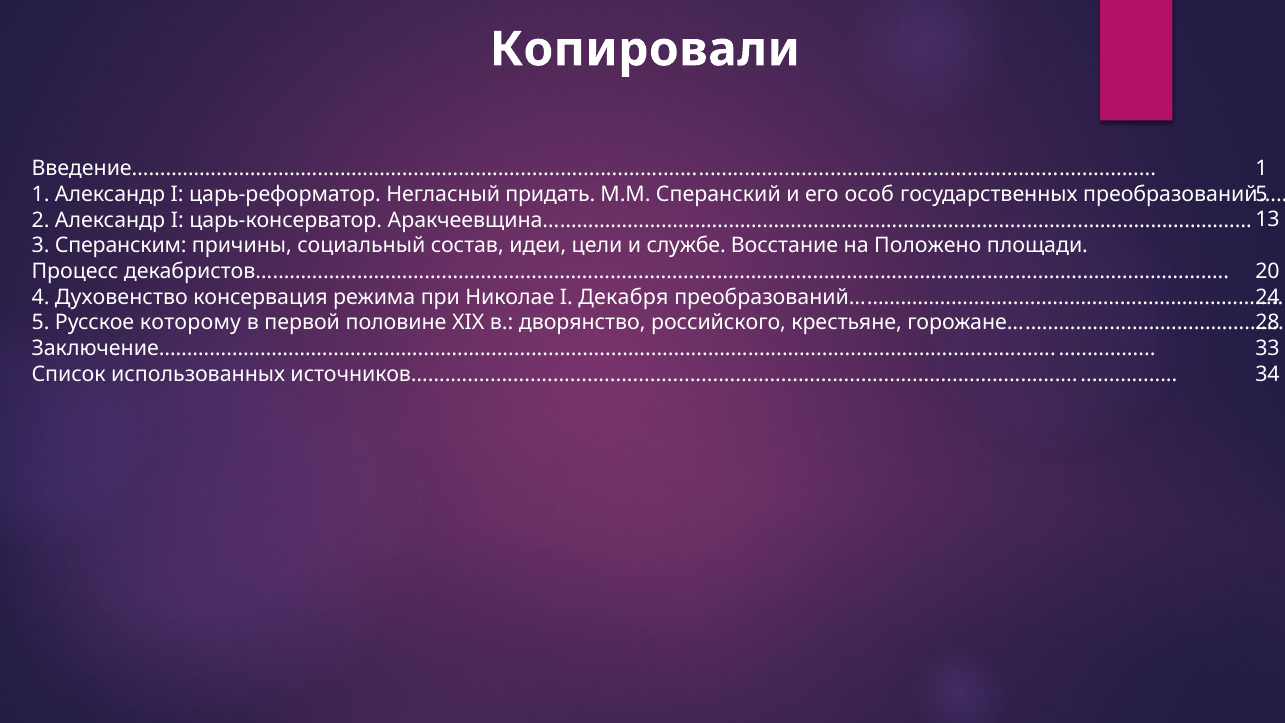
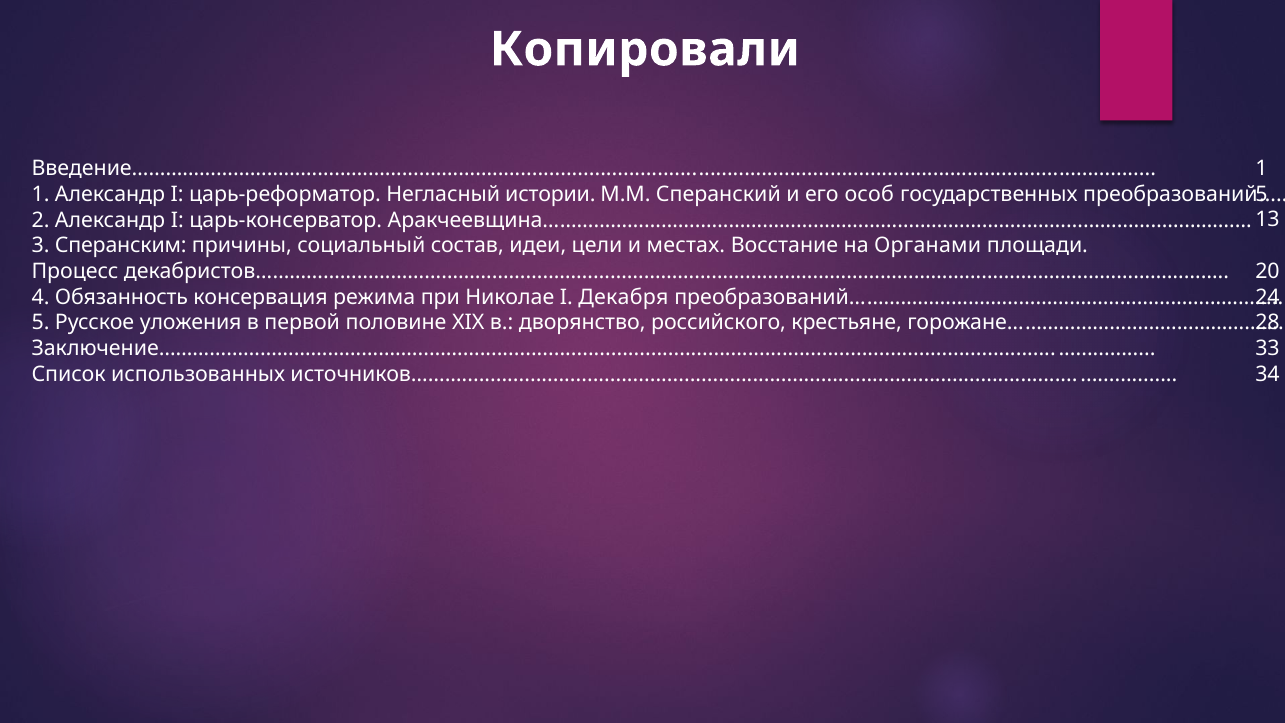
придать: придать -> истории
службе: службе -> местах
Положено: Положено -> Органами
Духовенство: Духовенство -> Обязанность
которому: которому -> уложения
